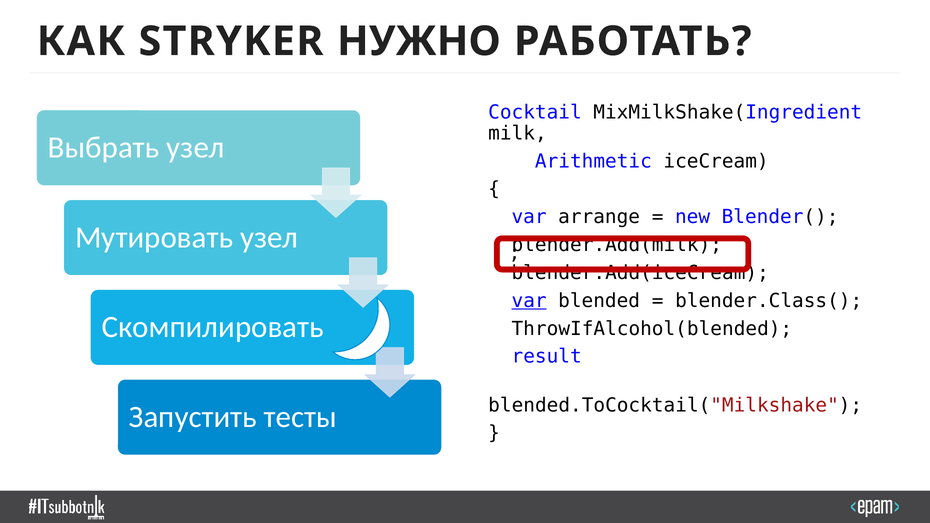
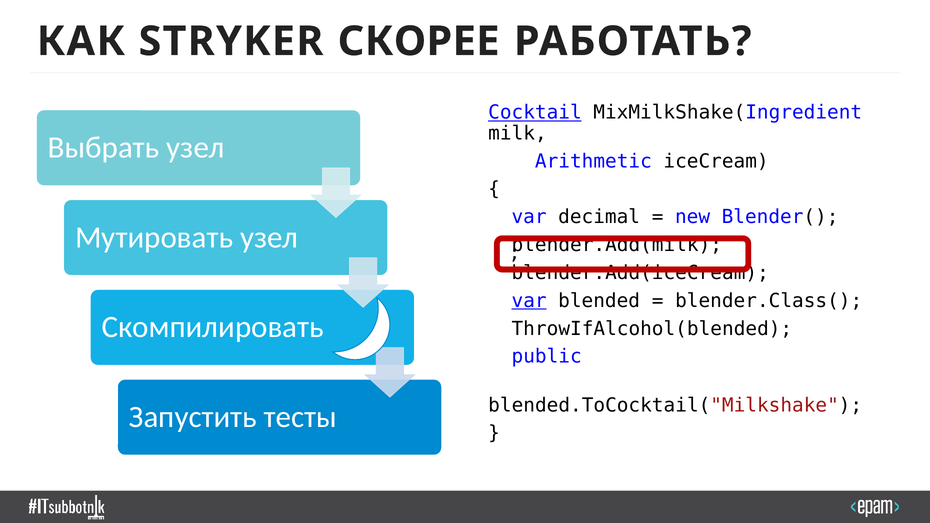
НУЖНО: НУЖНО -> СКОРЕЕ
Cocktail underline: none -> present
arrange: arrange -> decimal
result: result -> public
